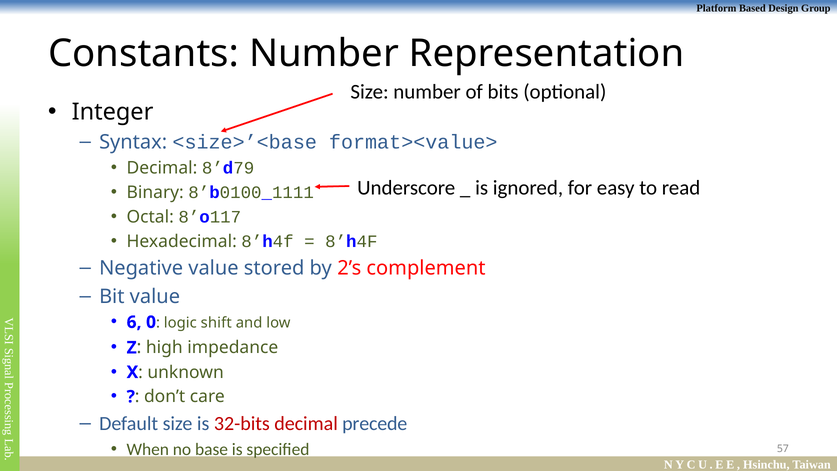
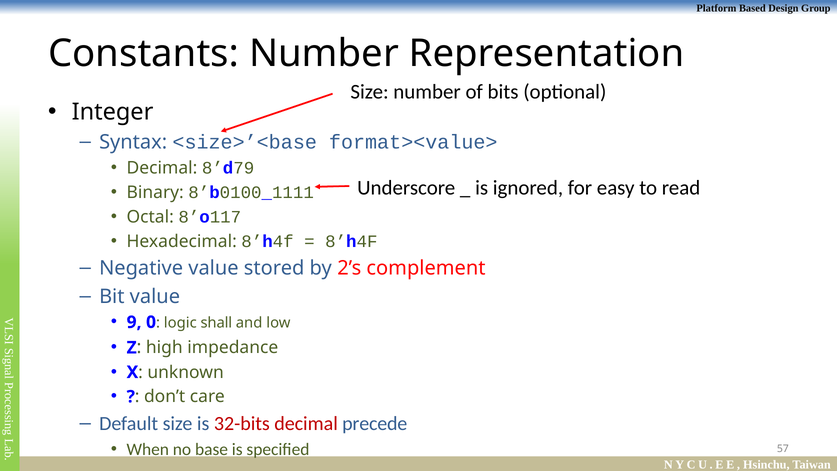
6: 6 -> 9
shift: shift -> shall
